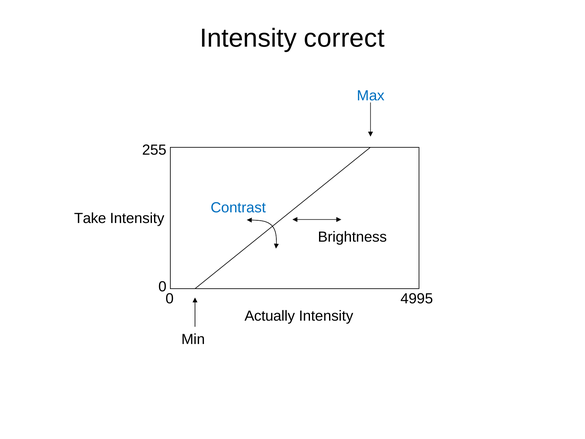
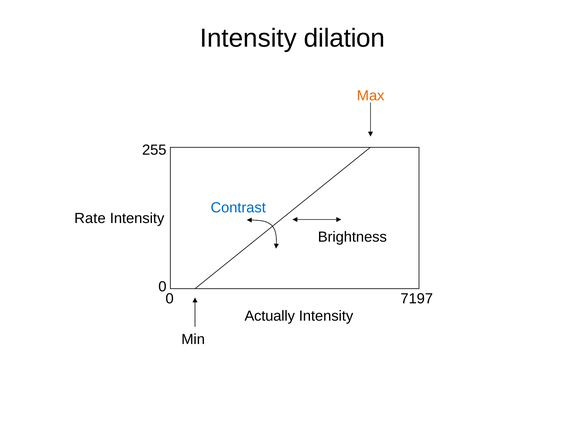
correct: correct -> dilation
Max colour: blue -> orange
Take: Take -> Rate
4995: 4995 -> 7197
